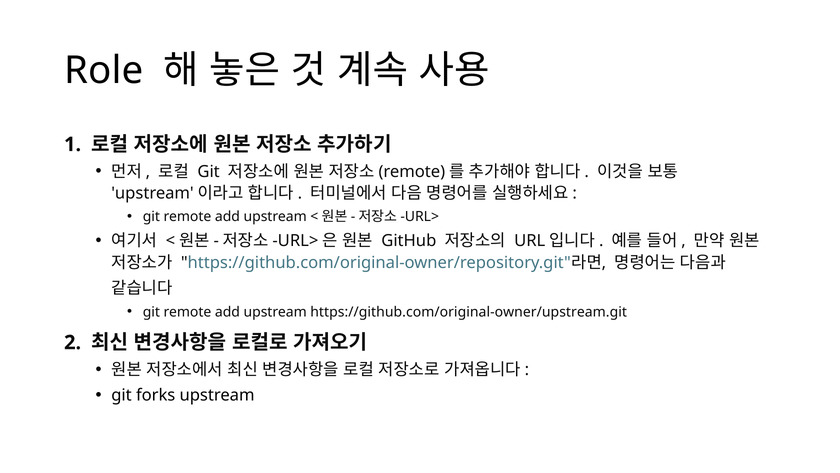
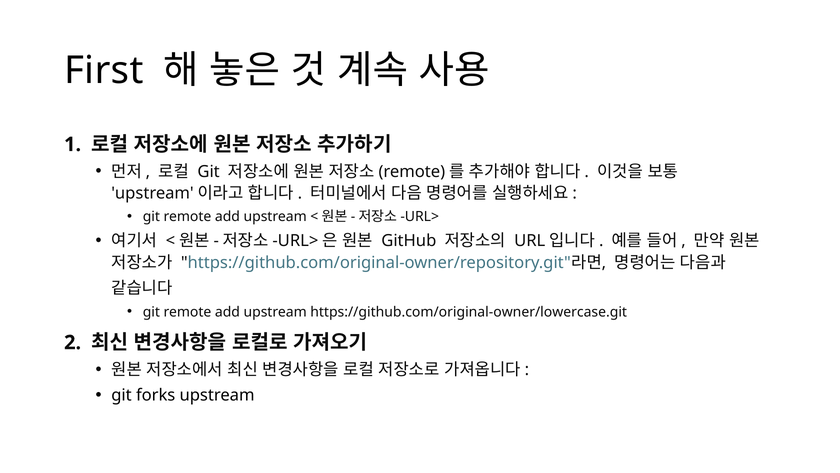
Role: Role -> First
https://github.com/original-owner/upstream.git: https://github.com/original-owner/upstream.git -> https://github.com/original-owner/lowercase.git
